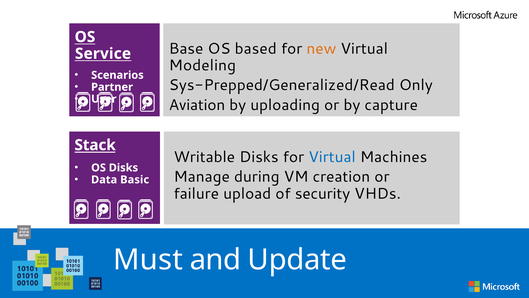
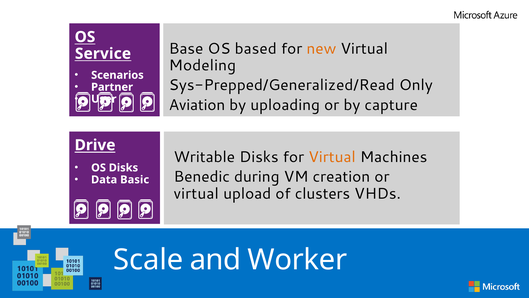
Stack: Stack -> Drive
Virtual at (332, 157) colour: blue -> orange
Manage: Manage -> Benedic
failure at (196, 193): failure -> virtual
security: security -> clusters
Must: Must -> Scale
Update: Update -> Worker
